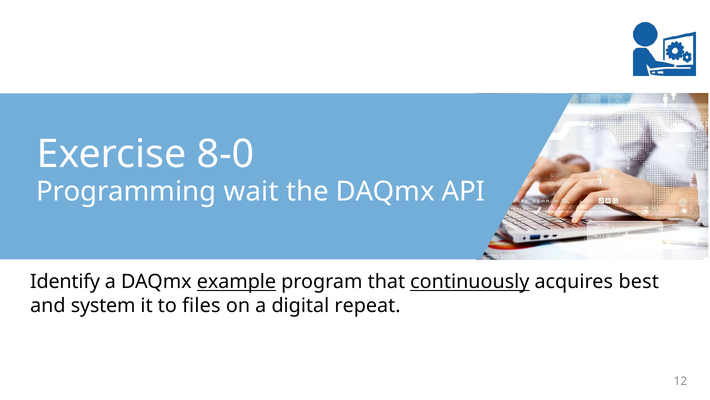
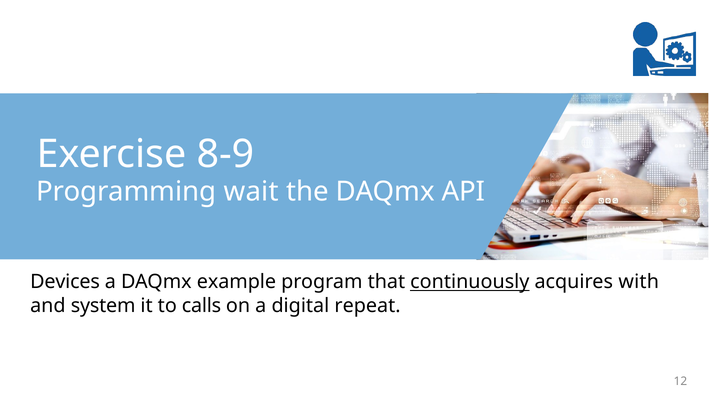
8-0: 8-0 -> 8-9
Identify: Identify -> Devices
example underline: present -> none
best: best -> with
files: files -> calls
